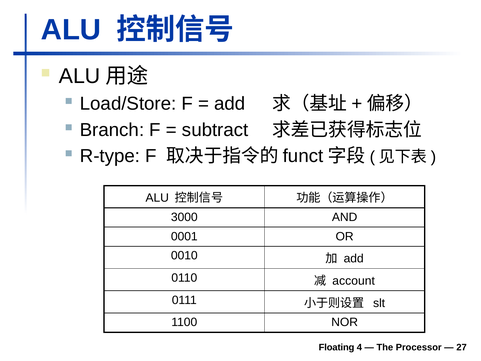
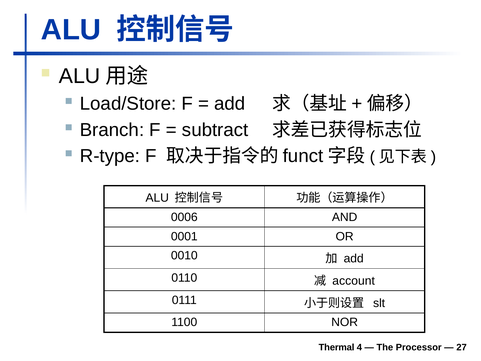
3000: 3000 -> 0006
Floating: Floating -> Thermal
